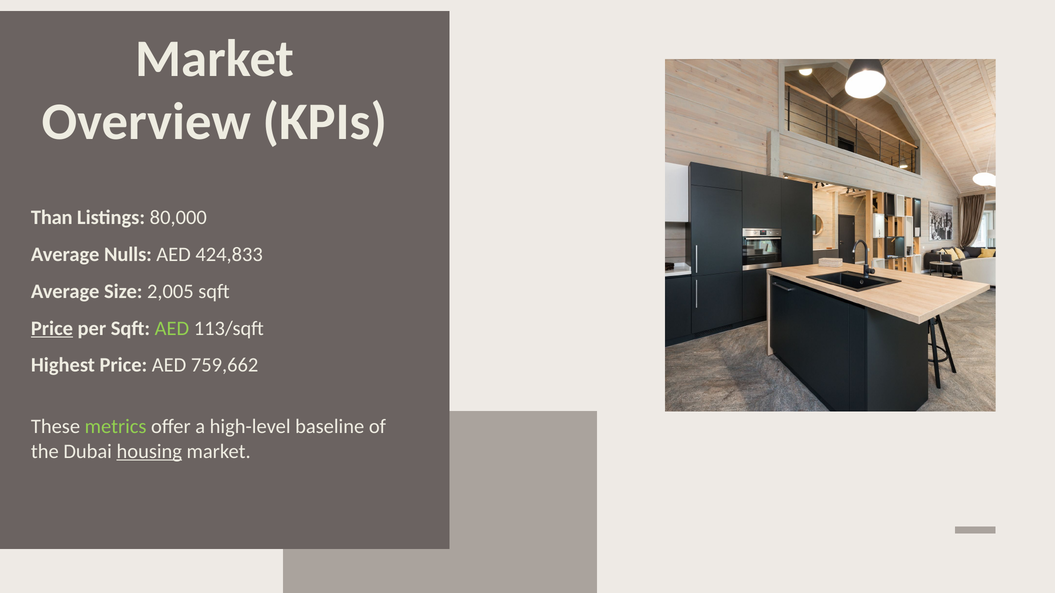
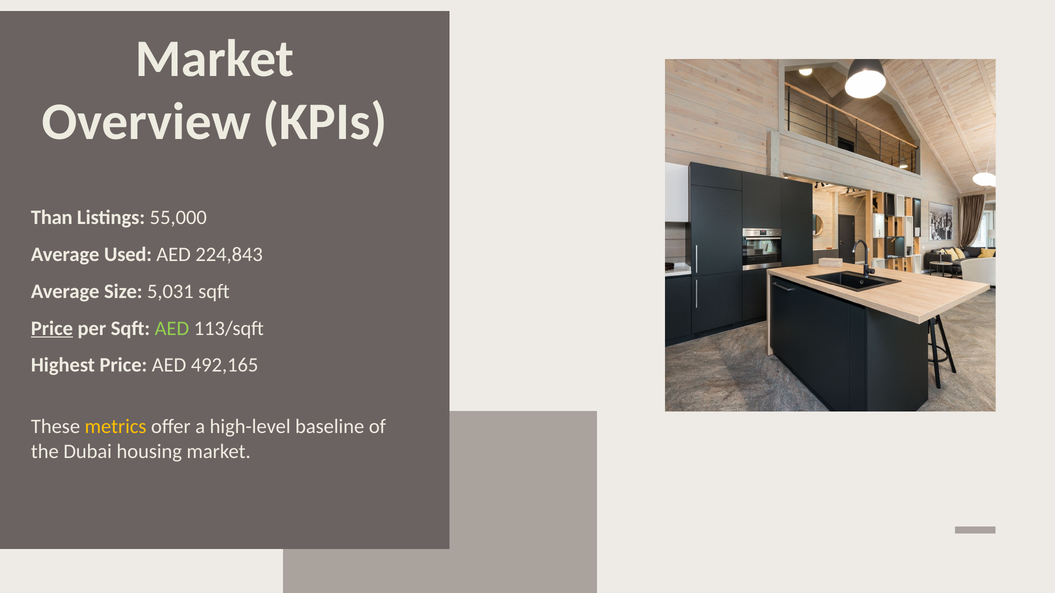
80,000: 80,000 -> 55,000
Nulls: Nulls -> Used
424,833: 424,833 -> 224,843
2,005: 2,005 -> 5,031
759,662: 759,662 -> 492,165
metrics colour: light green -> yellow
housing underline: present -> none
